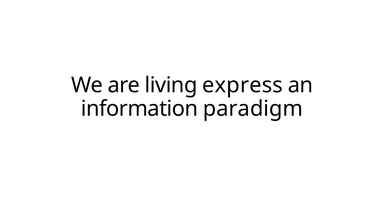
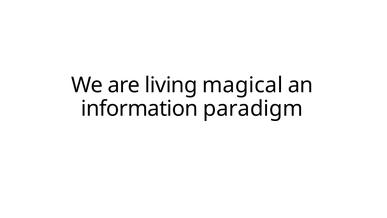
express: express -> magical
